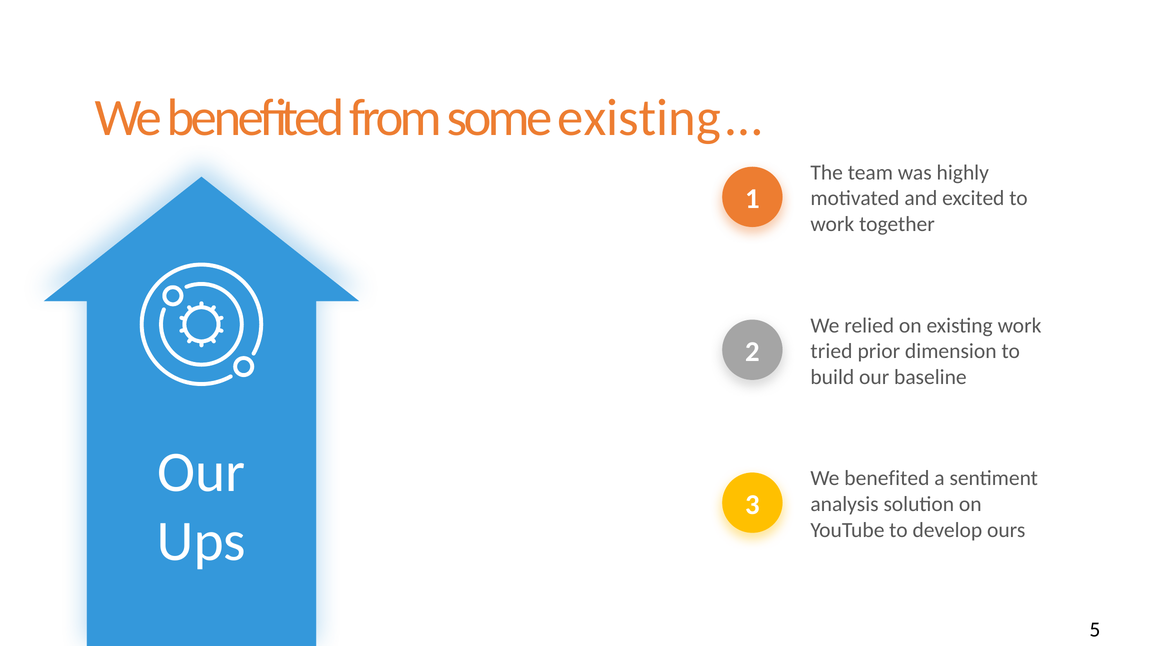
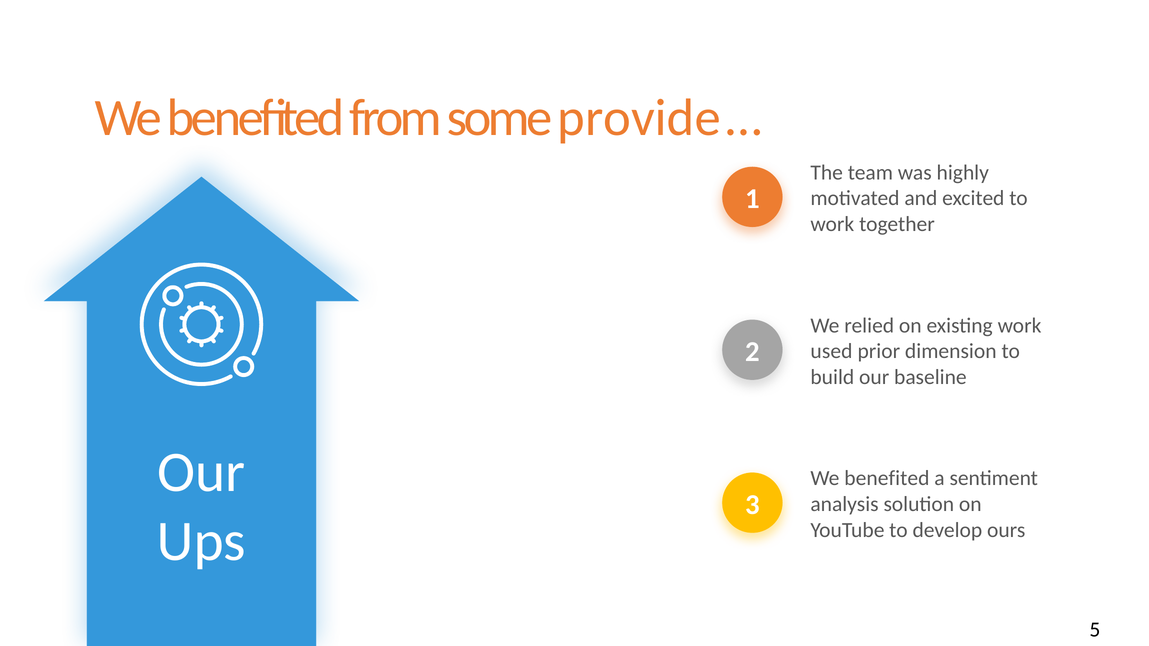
some existing: existing -> provide
tried: tried -> used
